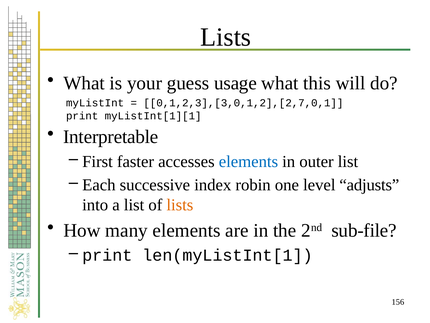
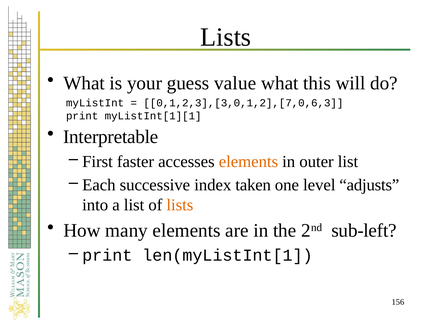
usage: usage -> value
0,1,2,3],[3,0,1,2],[2,7,0,1: 0,1,2,3],[3,0,1,2],[2,7,0,1 -> 0,1,2,3],[3,0,1,2],[7,0,6,3
elements at (248, 161) colour: blue -> orange
robin: robin -> taken
sub-file: sub-file -> sub-left
